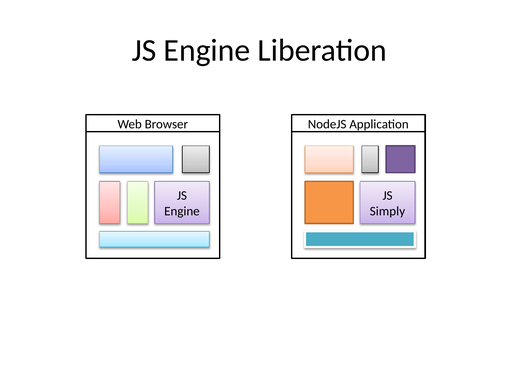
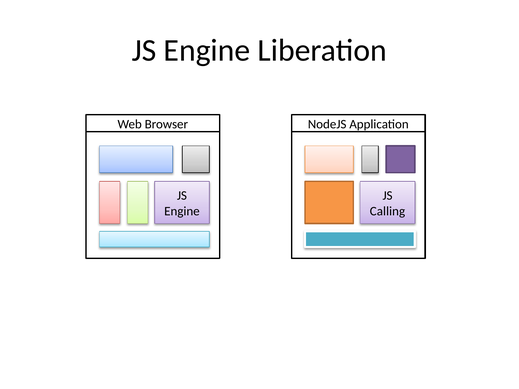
Simply: Simply -> Calling
